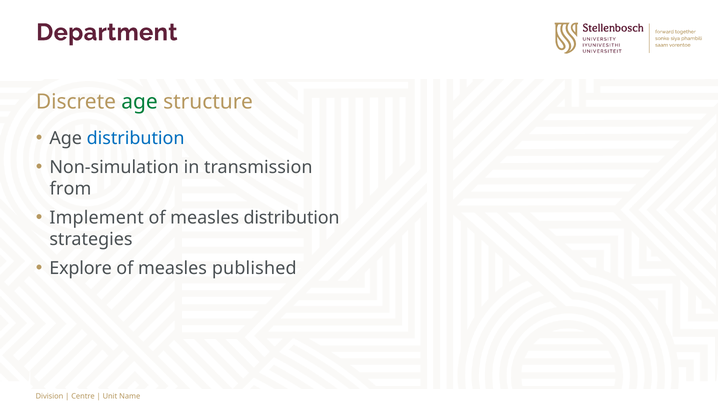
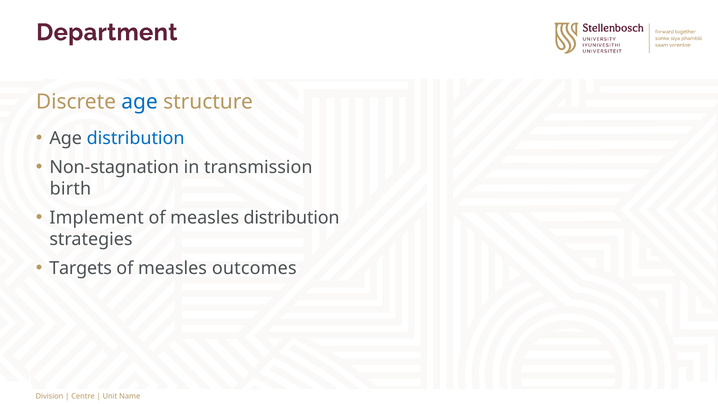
age at (140, 102) colour: green -> blue
Non-simulation: Non-simulation -> Non-stagnation
from: from -> birth
Explore: Explore -> Targets
published: published -> outcomes
